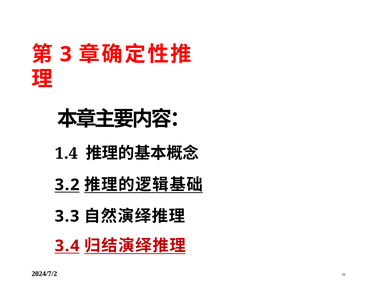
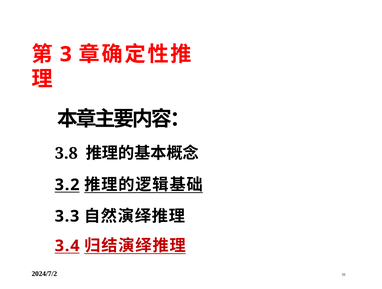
1.4: 1.4 -> 3.8
